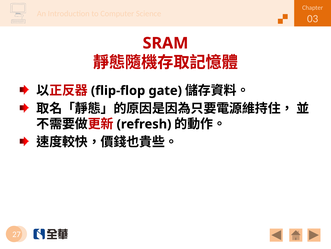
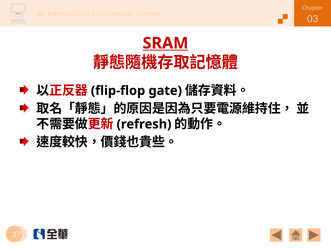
SRAM underline: none -> present
